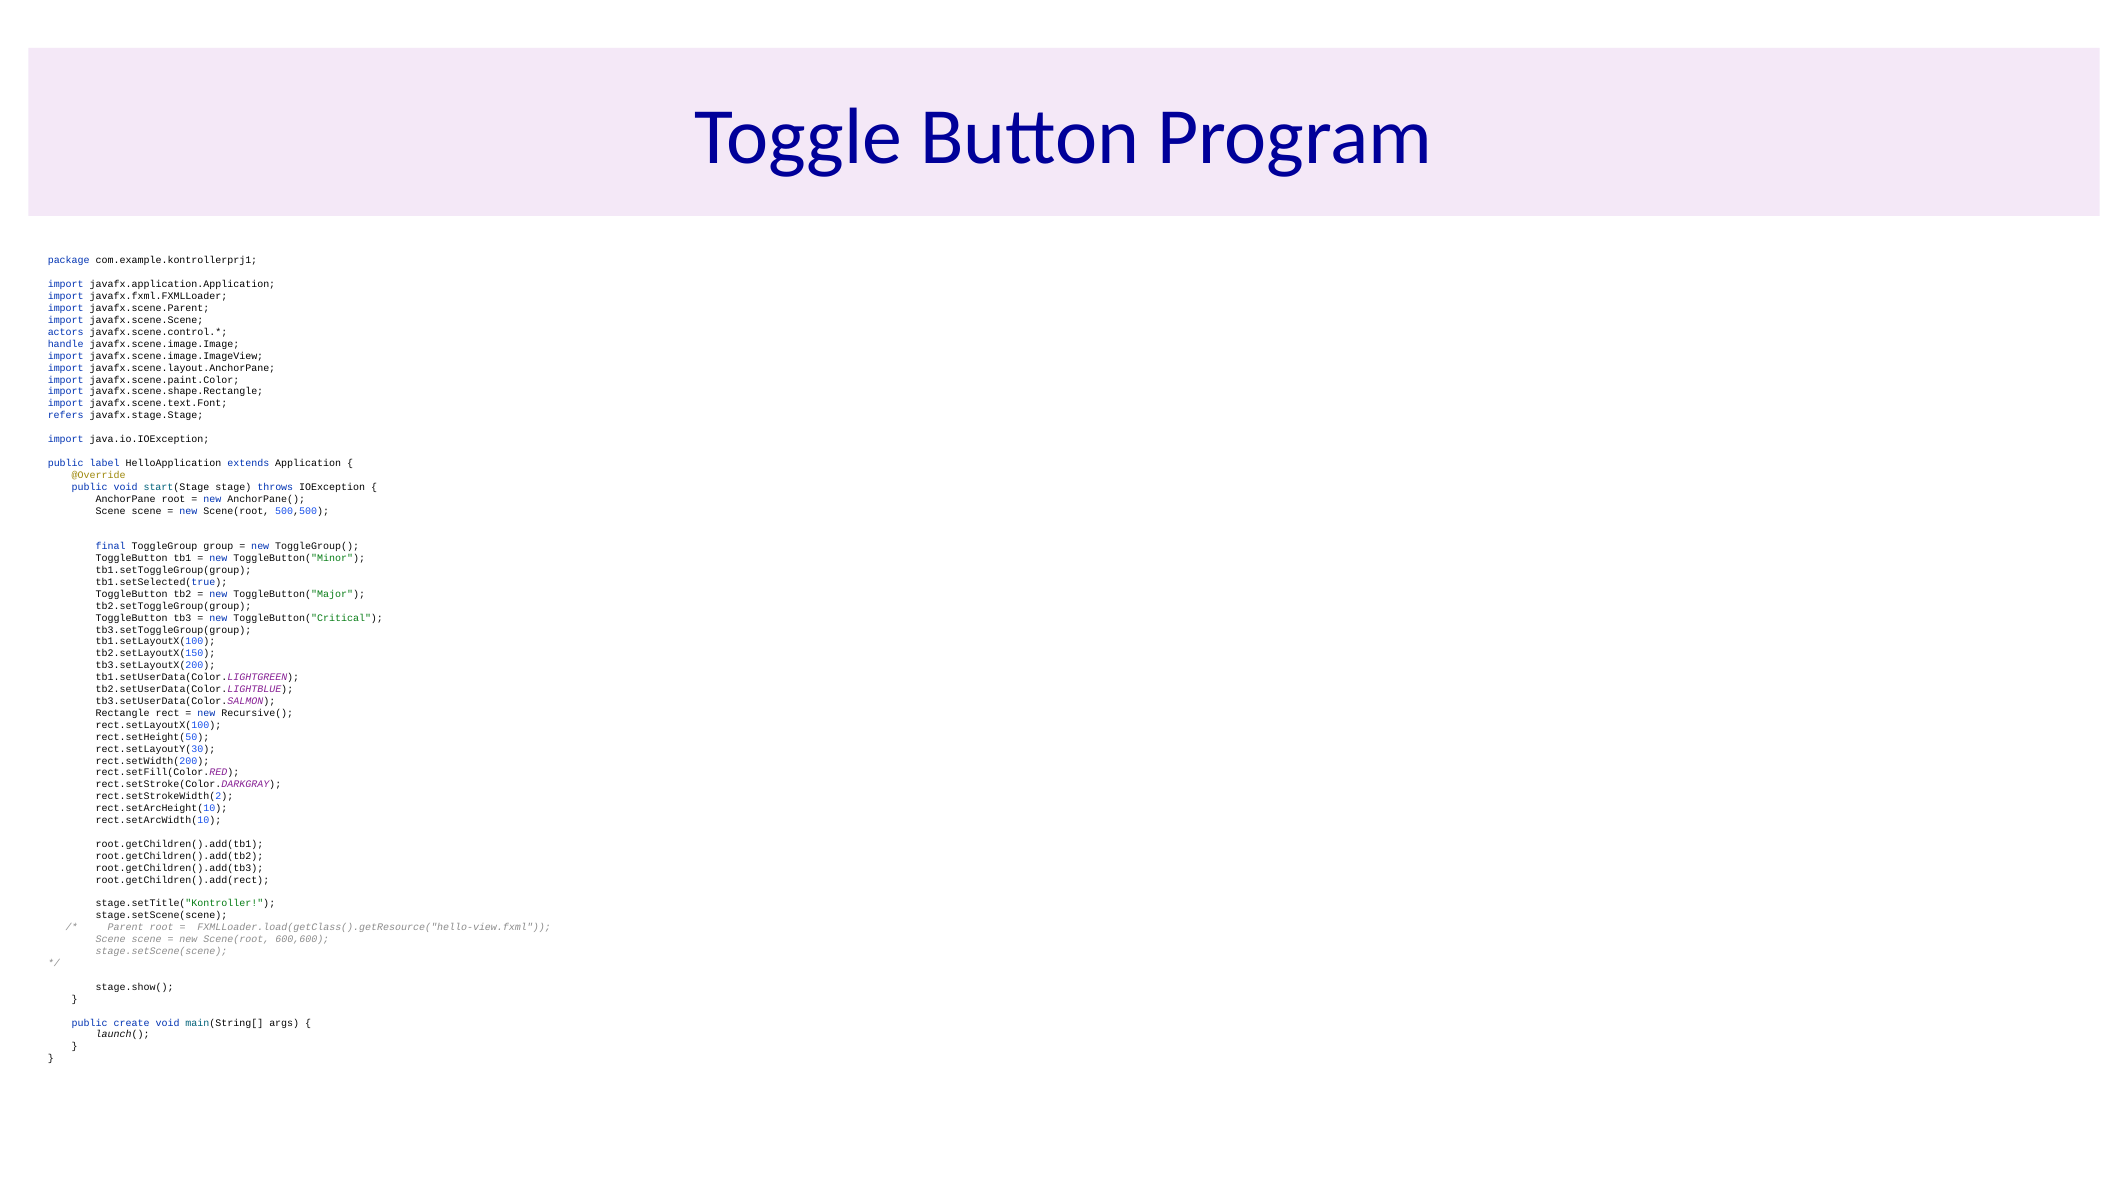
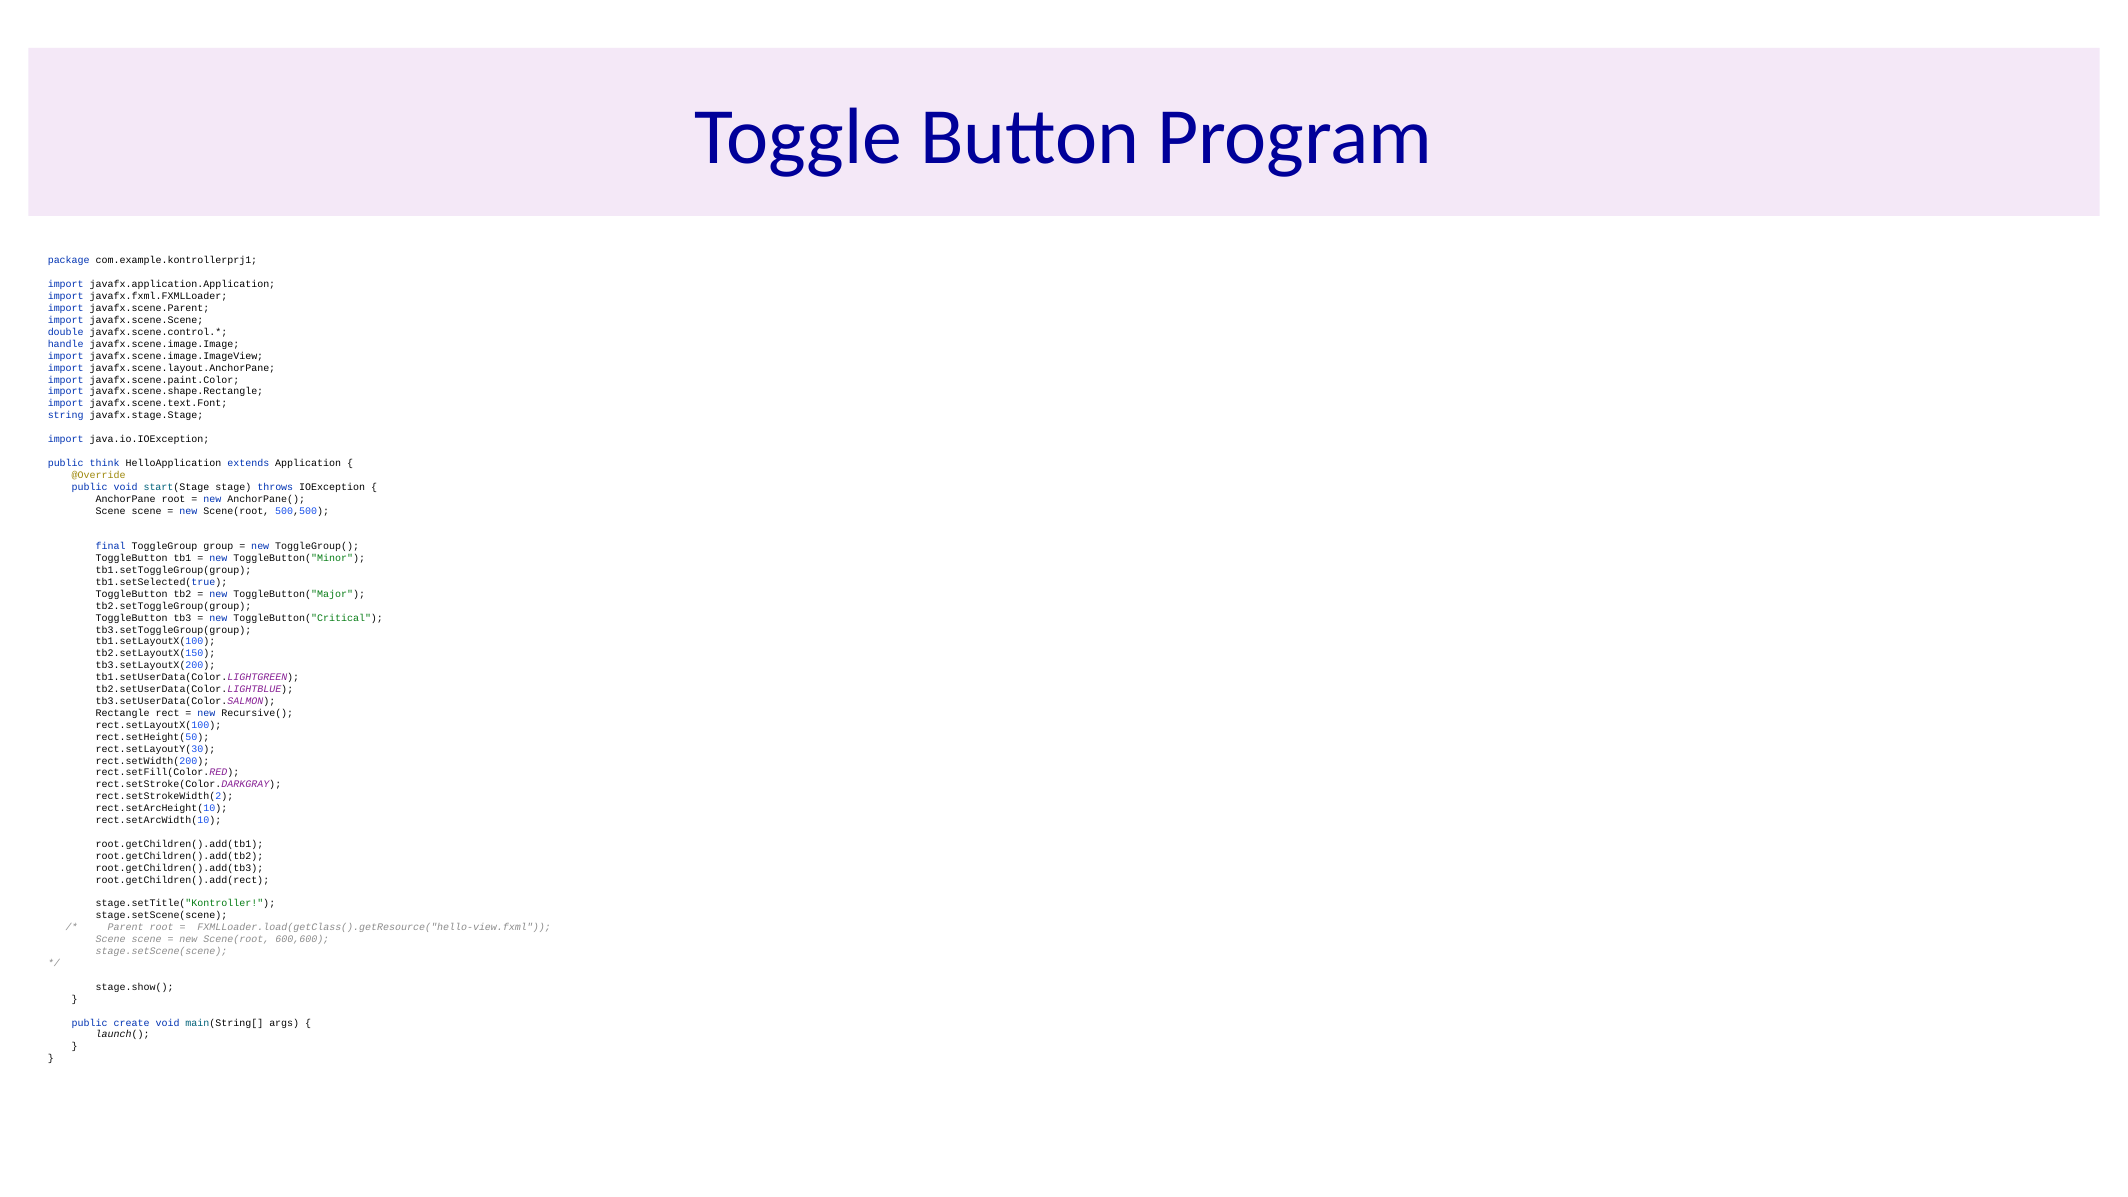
actors: actors -> double
refers: refers -> string
label: label -> think
